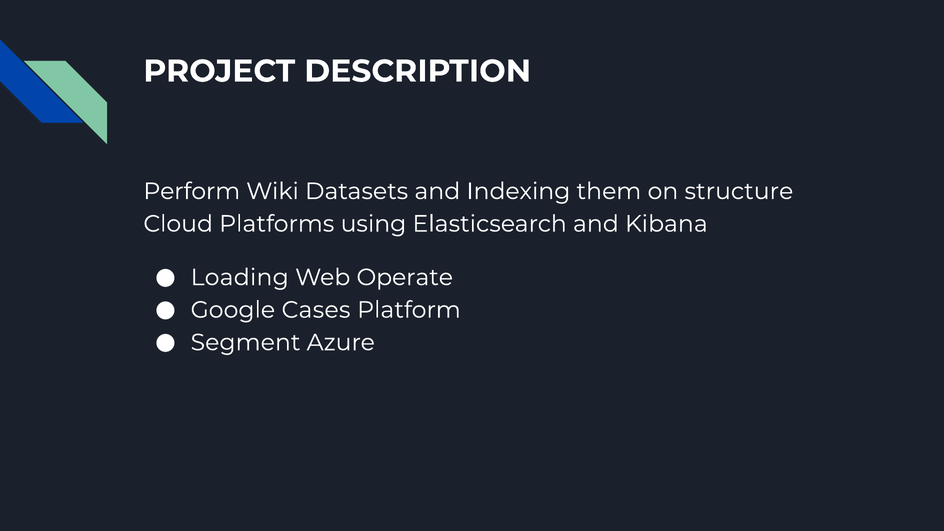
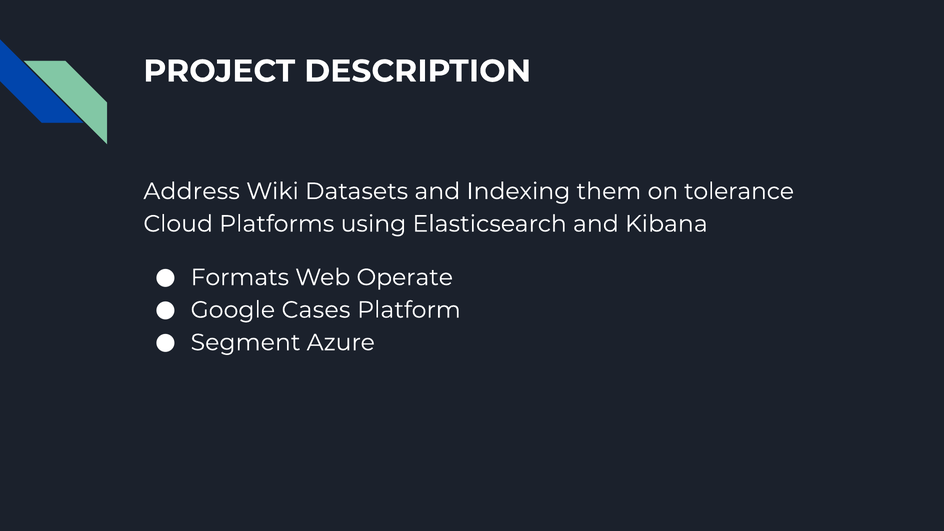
Perform: Perform -> Address
structure: structure -> tolerance
Loading: Loading -> Formats
